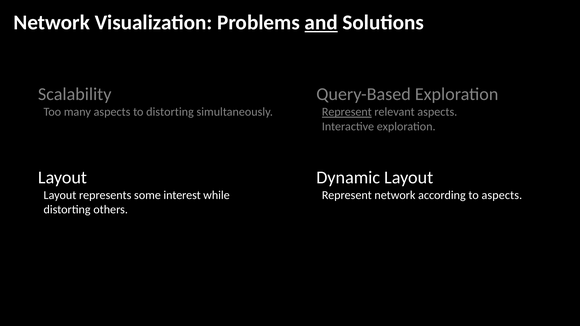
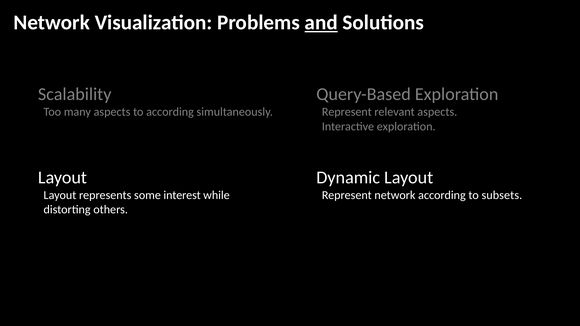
to distorting: distorting -> according
Represent at (347, 112) underline: present -> none
to aspects: aspects -> subsets
